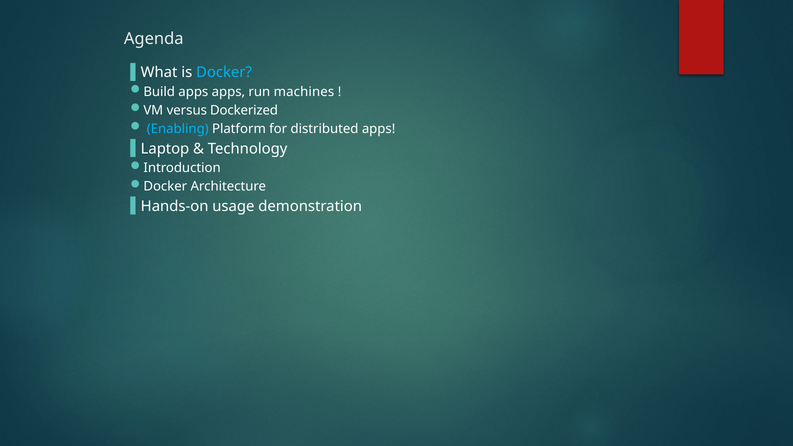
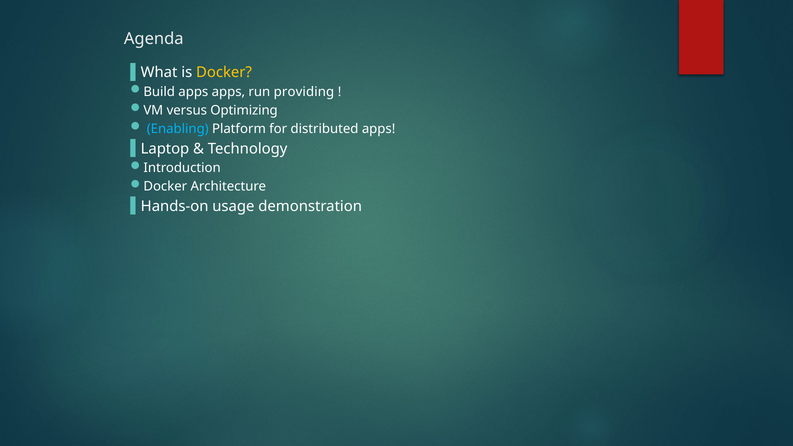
Docker at (224, 72) colour: light blue -> yellow
machines: machines -> providing
Dockerized: Dockerized -> Optimizing
